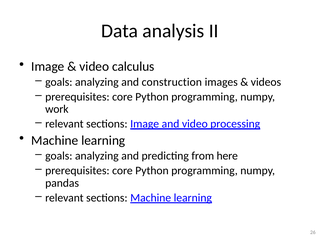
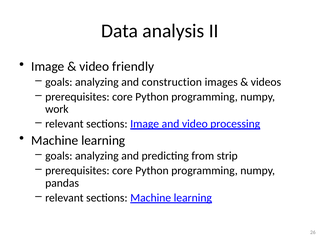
calculus: calculus -> friendly
here: here -> strip
